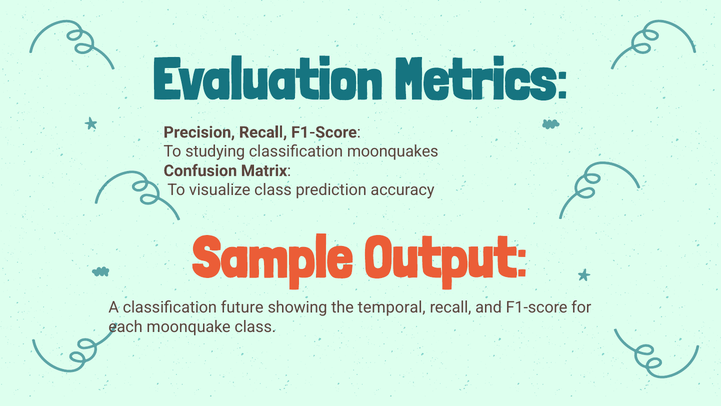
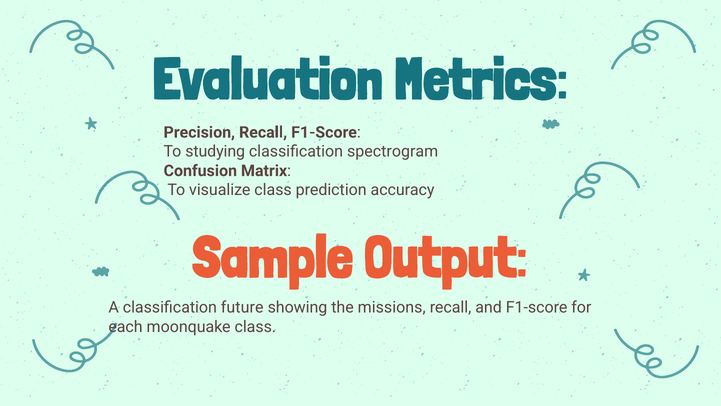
moonquakes: moonquakes -> spectrogram
temporal: temporal -> missions
